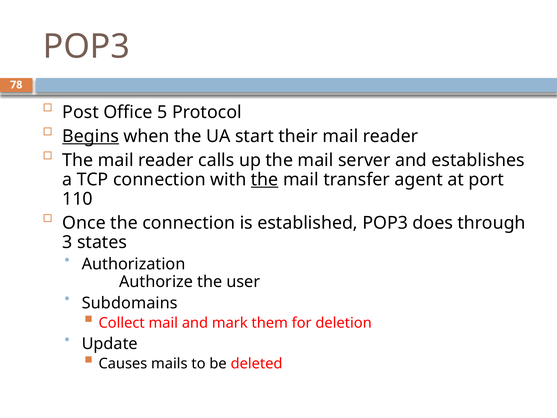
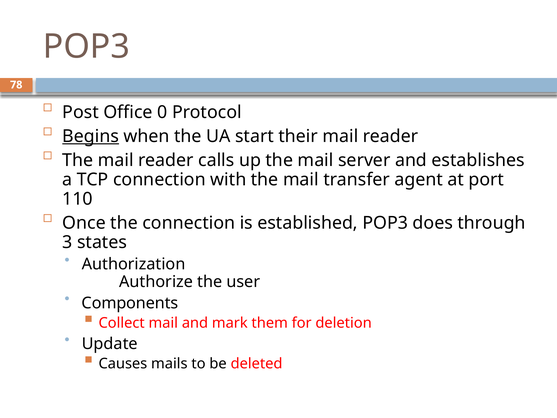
5: 5 -> 0
the at (265, 179) underline: present -> none
Subdomains: Subdomains -> Components
